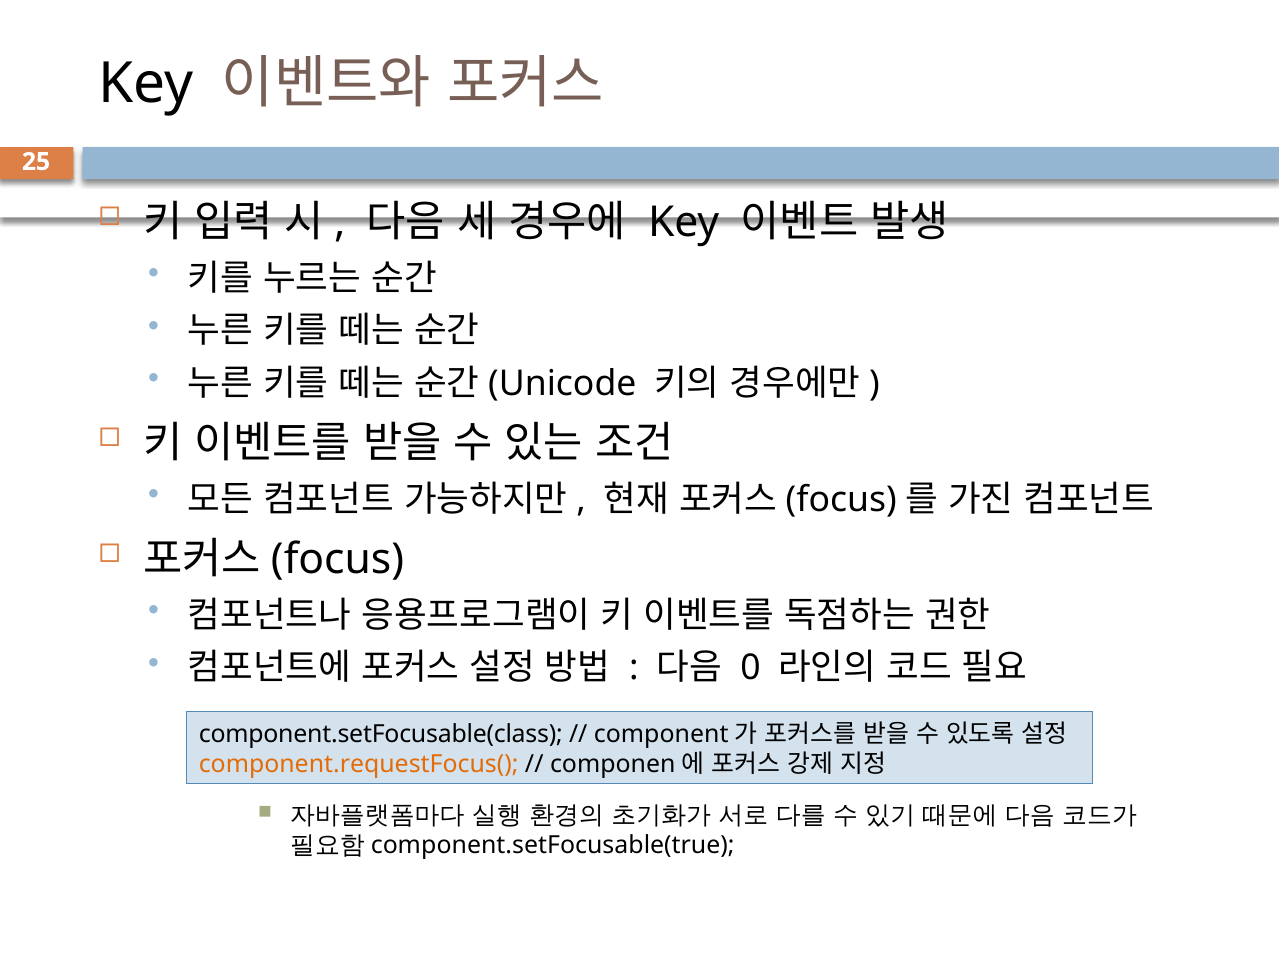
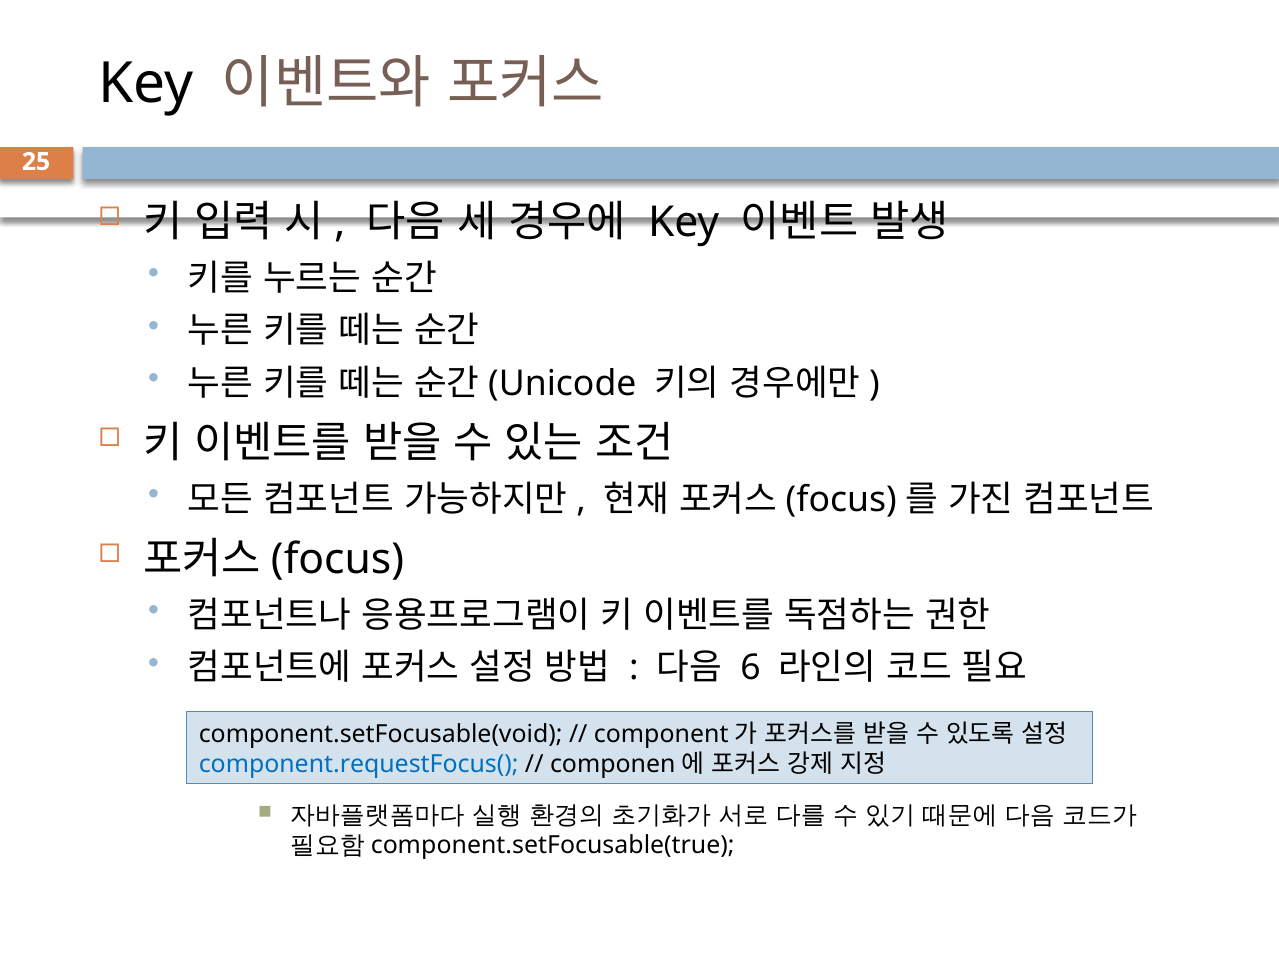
0: 0 -> 6
component.setFocusable(class: component.setFocusable(class -> component.setFocusable(void
component.requestFocus( colour: orange -> blue
